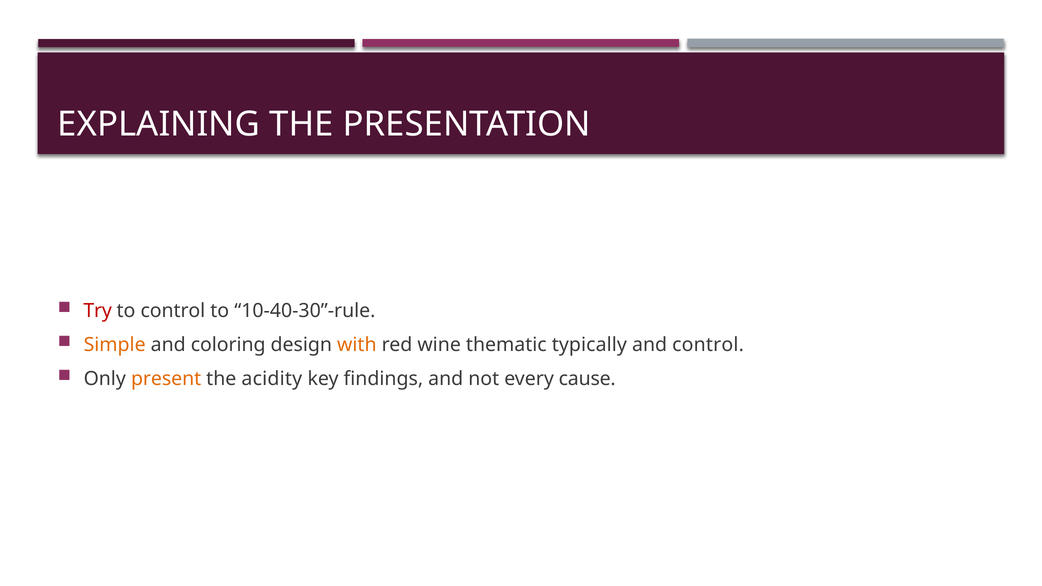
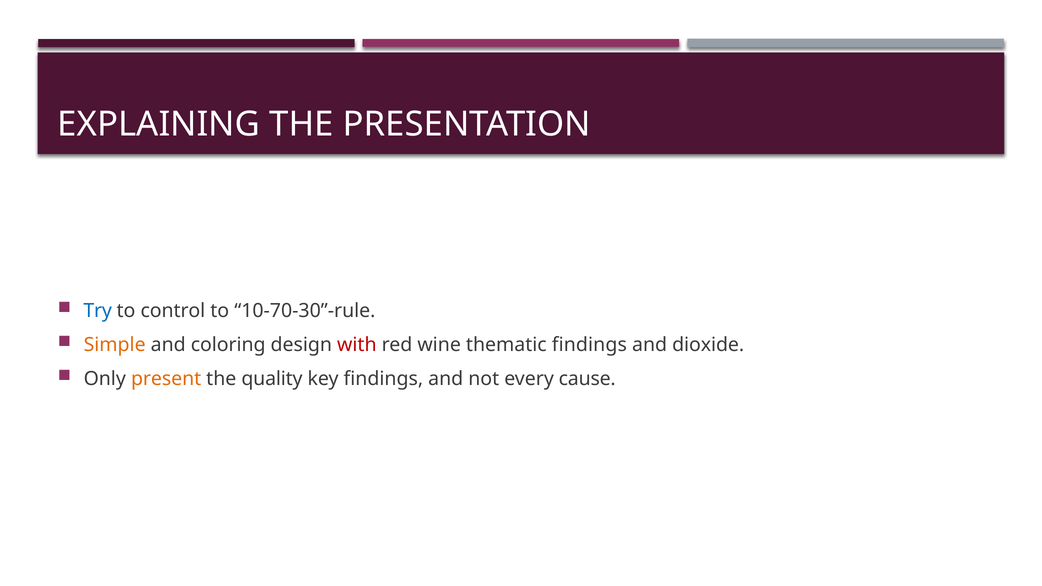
Try colour: red -> blue
10-40-30”-rule: 10-40-30”-rule -> 10-70-30”-rule
with colour: orange -> red
thematic typically: typically -> findings
and control: control -> dioxide
acidity: acidity -> quality
